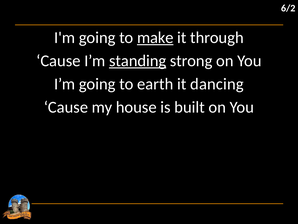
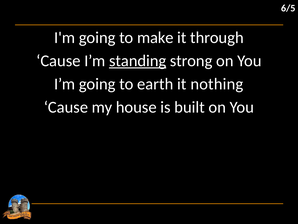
6/2: 6/2 -> 6/5
make underline: present -> none
dancing: dancing -> nothing
